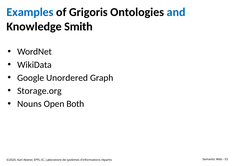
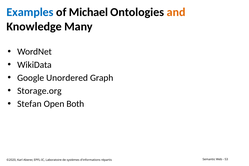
Grigoris: Grigoris -> Michael
and colour: blue -> orange
Smith: Smith -> Many
Nouns: Nouns -> Stefan
